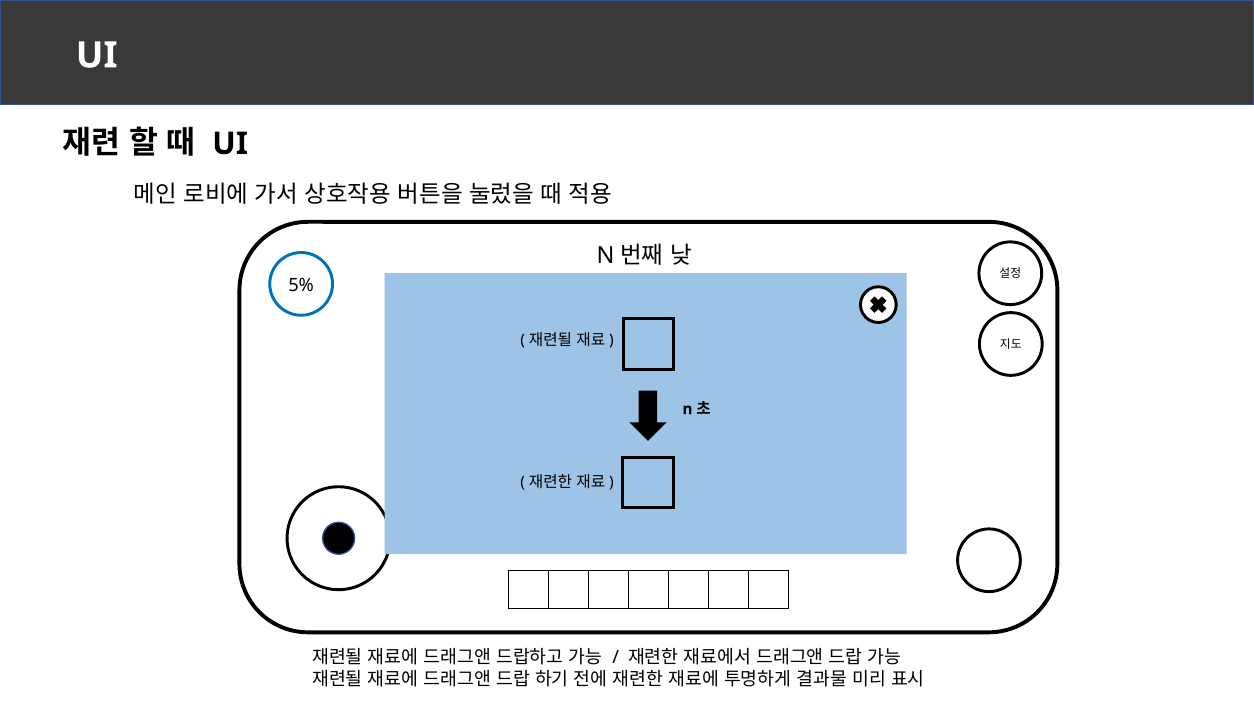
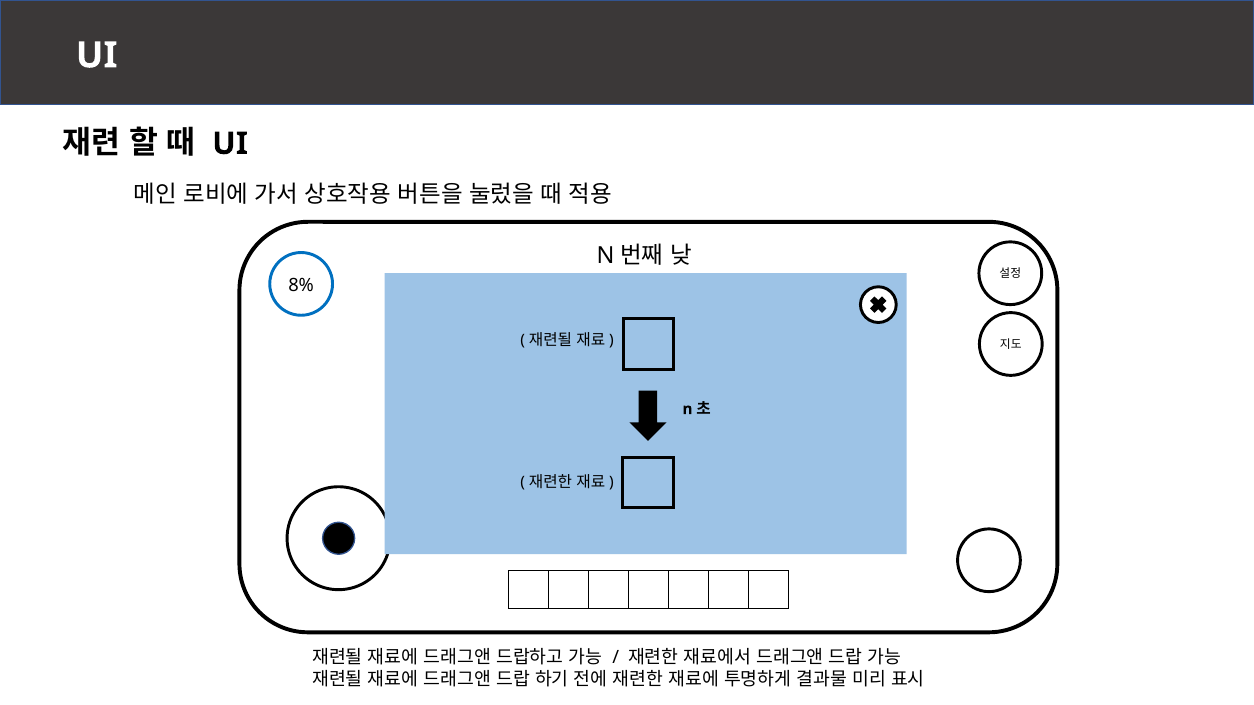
5%: 5% -> 8%
